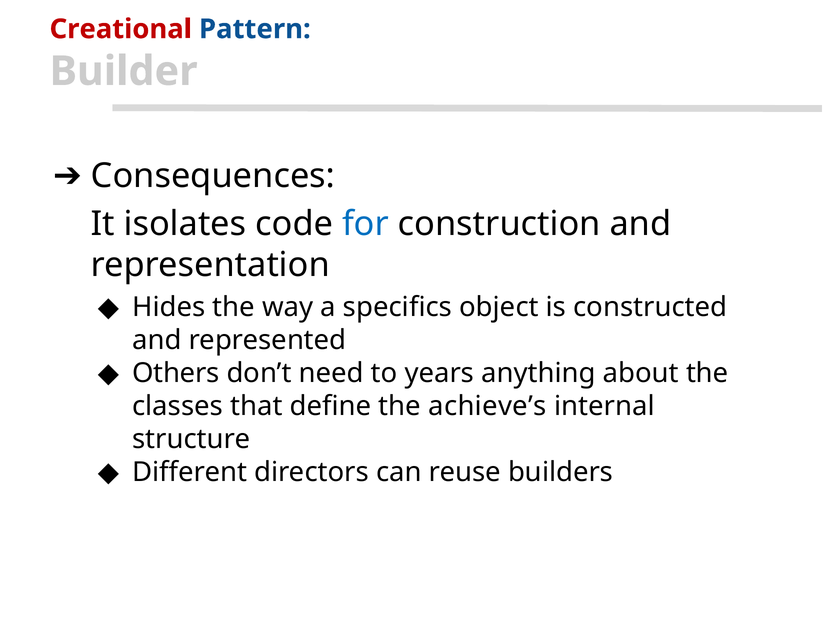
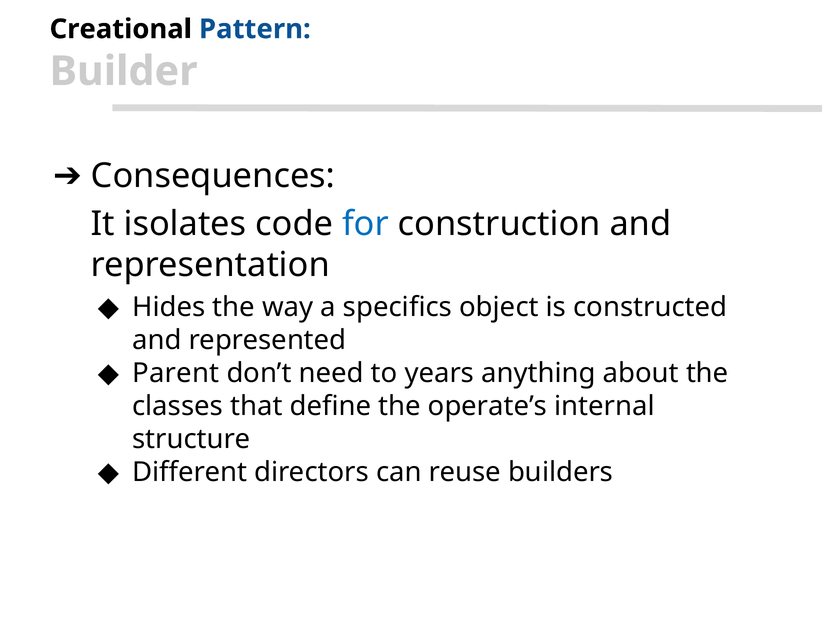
Creational colour: red -> black
Others: Others -> Parent
achieve’s: achieve’s -> operate’s
